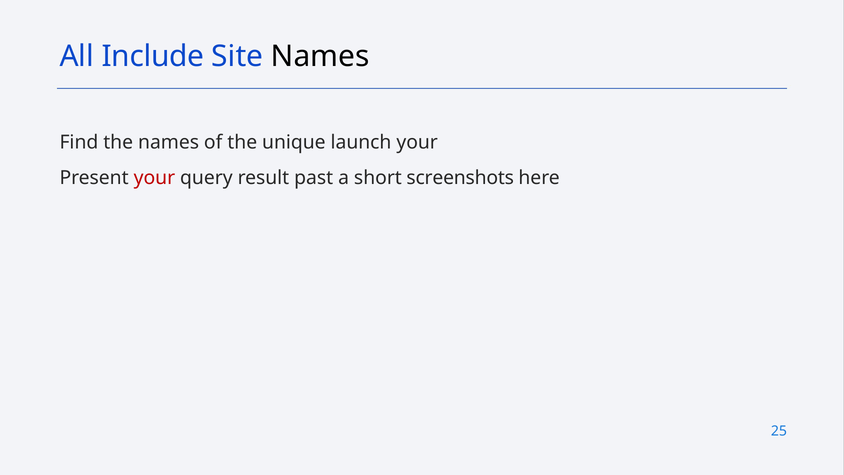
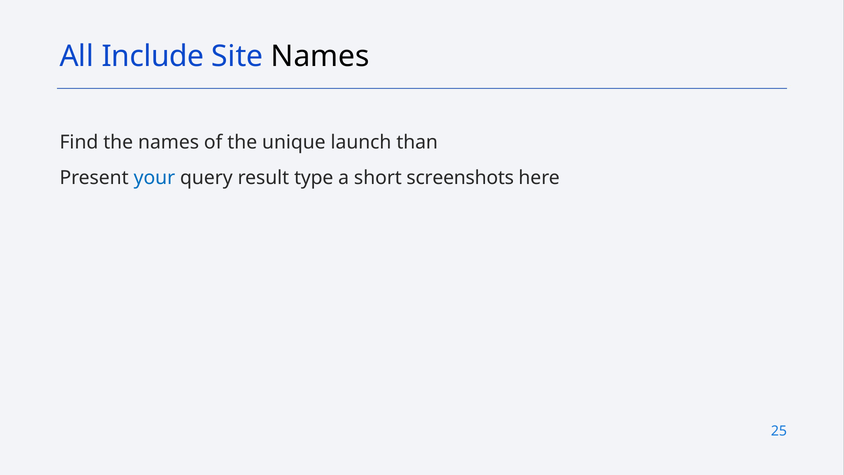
launch your: your -> than
your at (154, 178) colour: red -> blue
past: past -> type
